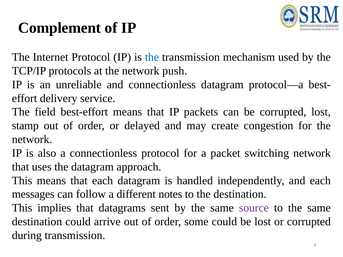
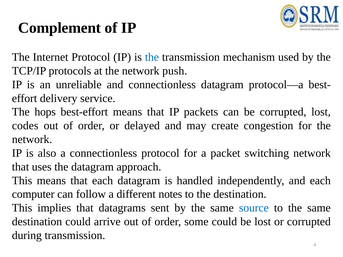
field: field -> hops
stamp: stamp -> codes
messages: messages -> computer
source colour: purple -> blue
